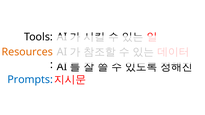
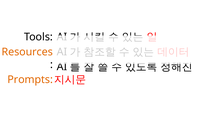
Prompts colour: blue -> orange
